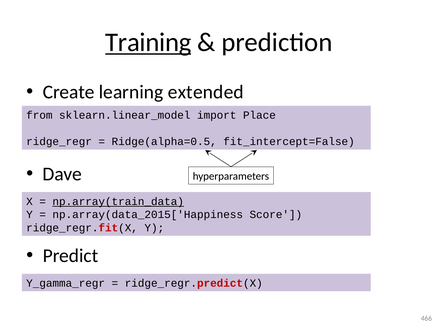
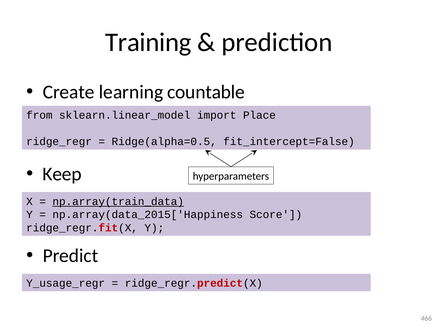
Training underline: present -> none
extended: extended -> countable
Dave: Dave -> Keep
Y_gamma_regr: Y_gamma_regr -> Y_usage_regr
